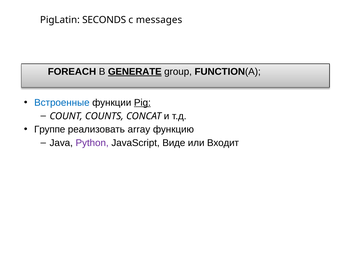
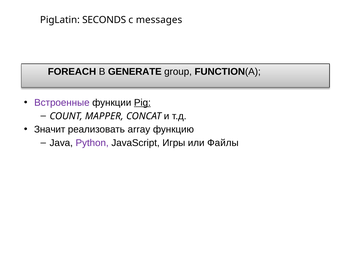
GENERATE underline: present -> none
Встроенные colour: blue -> purple
COUNTS: COUNTS -> MAPPER
Группе: Группе -> Значит
Виде: Виде -> Игры
Входит: Входит -> Файлы
